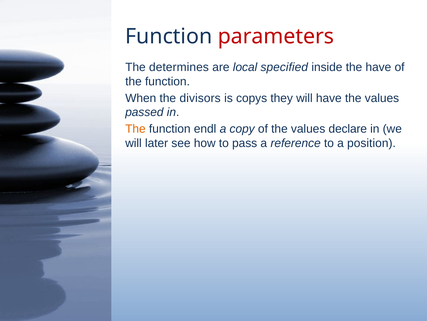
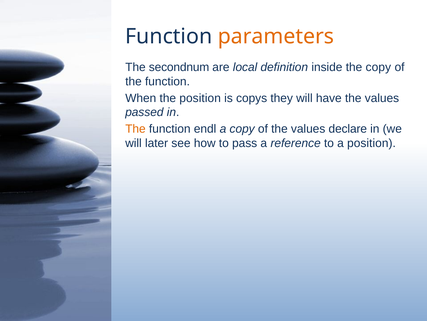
parameters colour: red -> orange
determines: determines -> secondnum
specified: specified -> definition
the have: have -> copy
the divisors: divisors -> position
